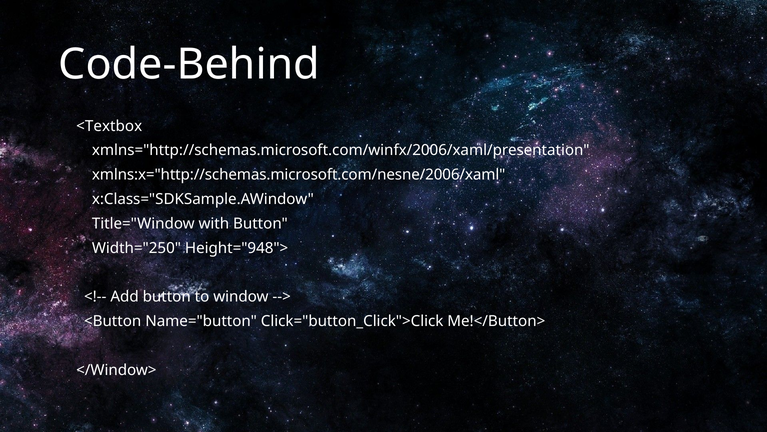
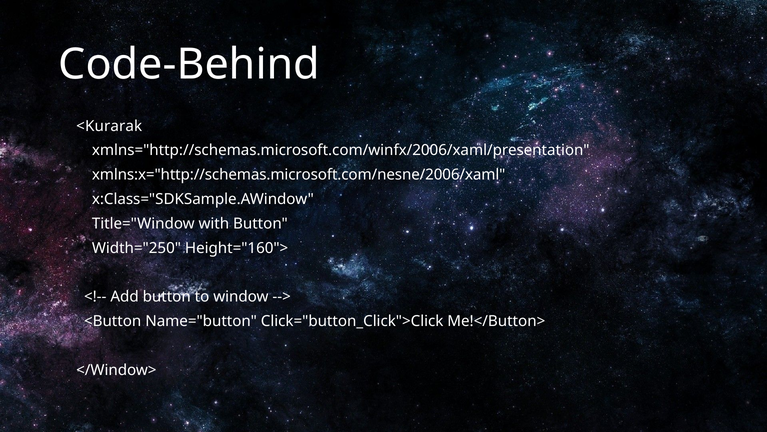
<Textbox: <Textbox -> <Kurarak
Height="948">: Height="948"> -> Height="160">
